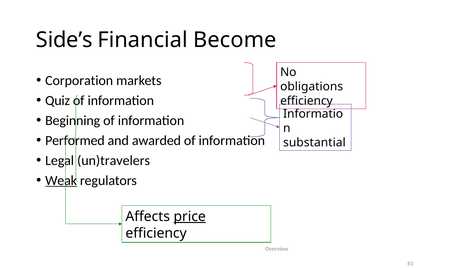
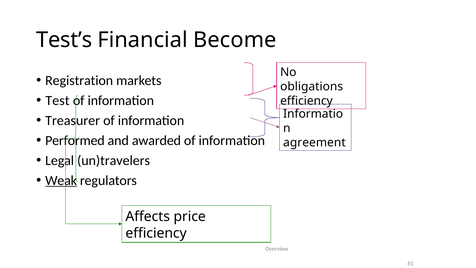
Side’s: Side’s -> Test’s
Corporation: Corporation -> Registration
Quiz: Quiz -> Test
Beginning: Beginning -> Treasurer
substantial: substantial -> agreement
price underline: present -> none
